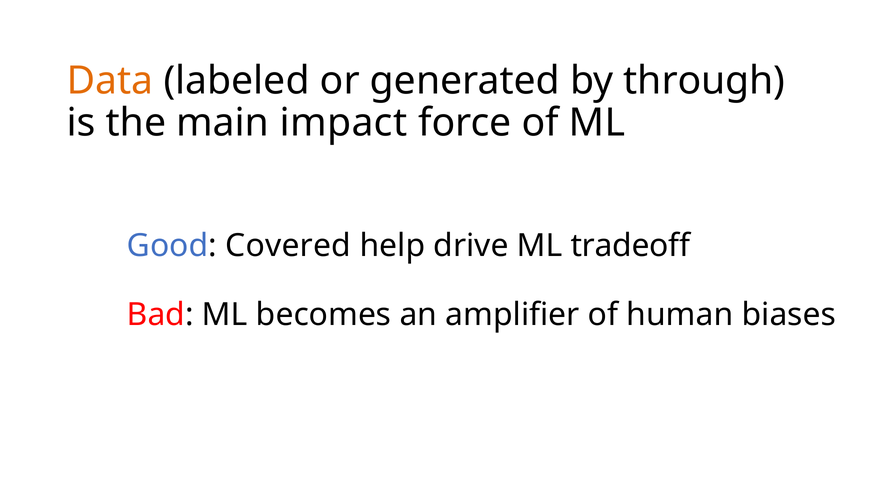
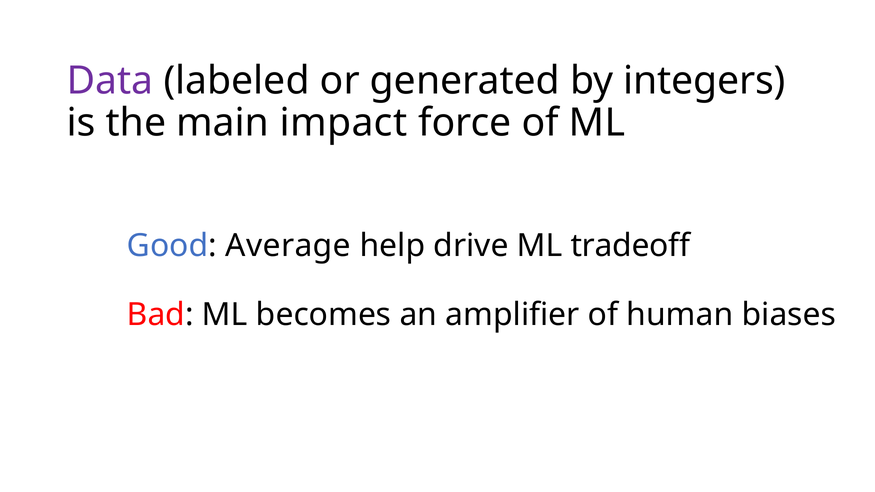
Data colour: orange -> purple
through: through -> integers
Covered: Covered -> Average
